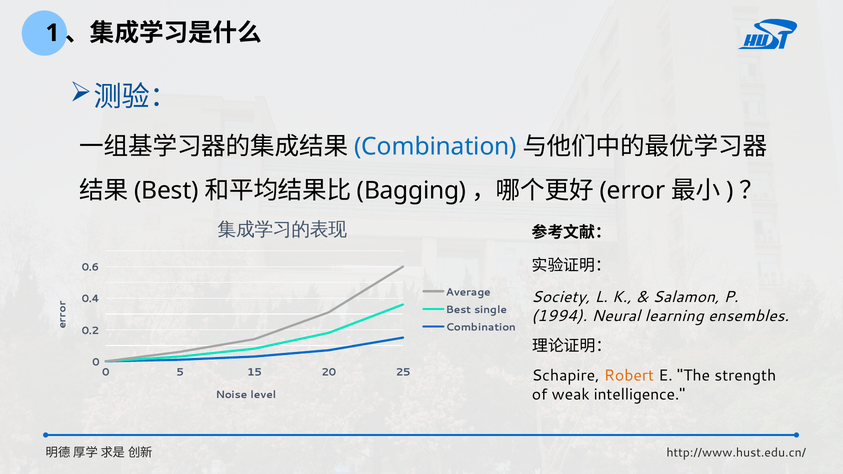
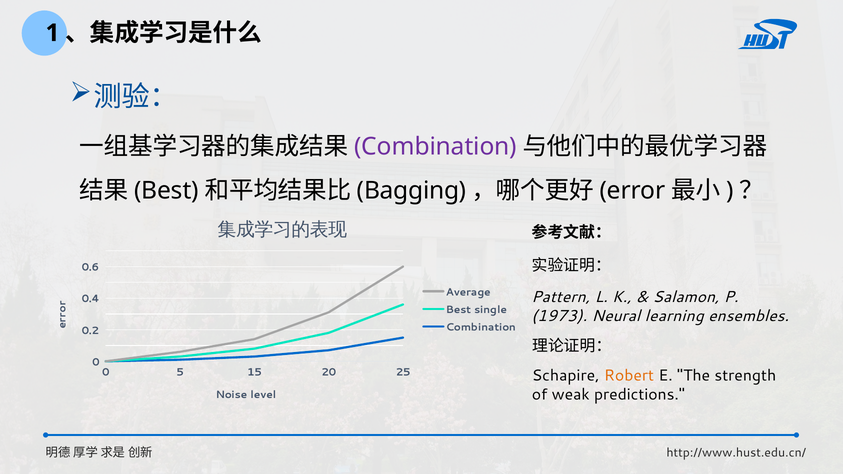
Combination at (435, 147) colour: blue -> purple
Society: Society -> Pattern
1994: 1994 -> 1973
intelligence: intelligence -> predictions
